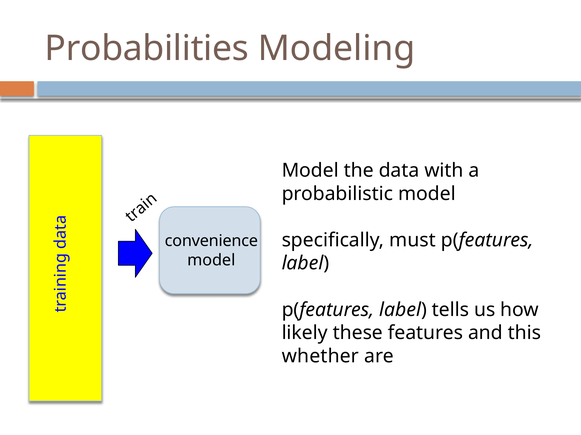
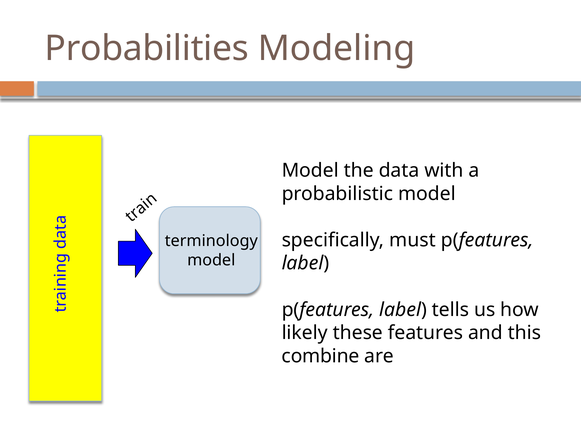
convenience: convenience -> terminology
whether: whether -> combine
